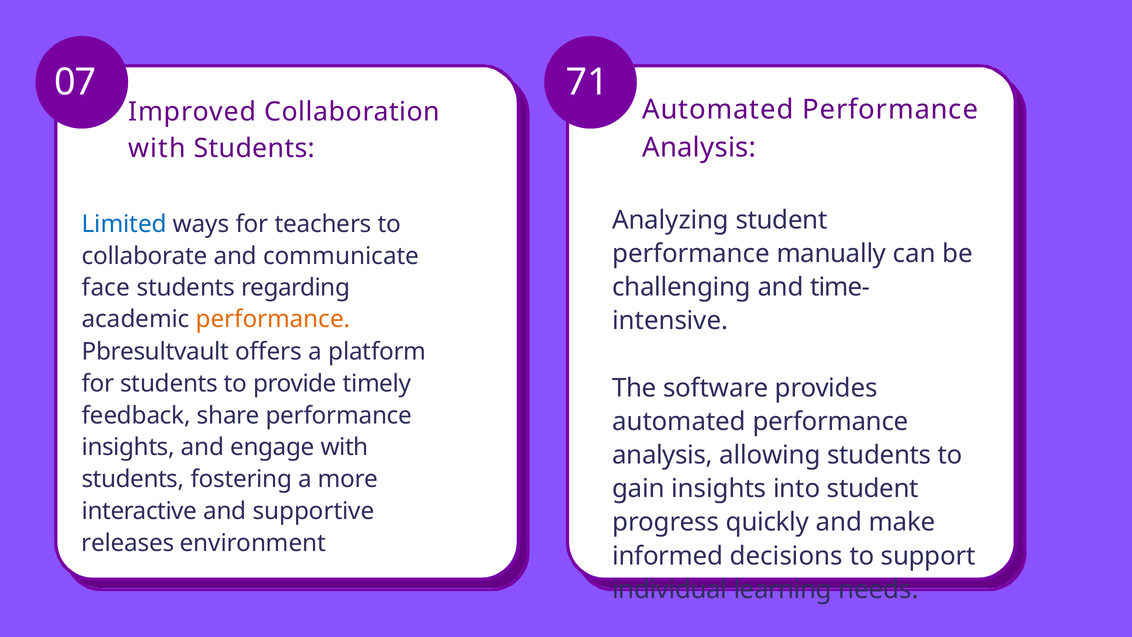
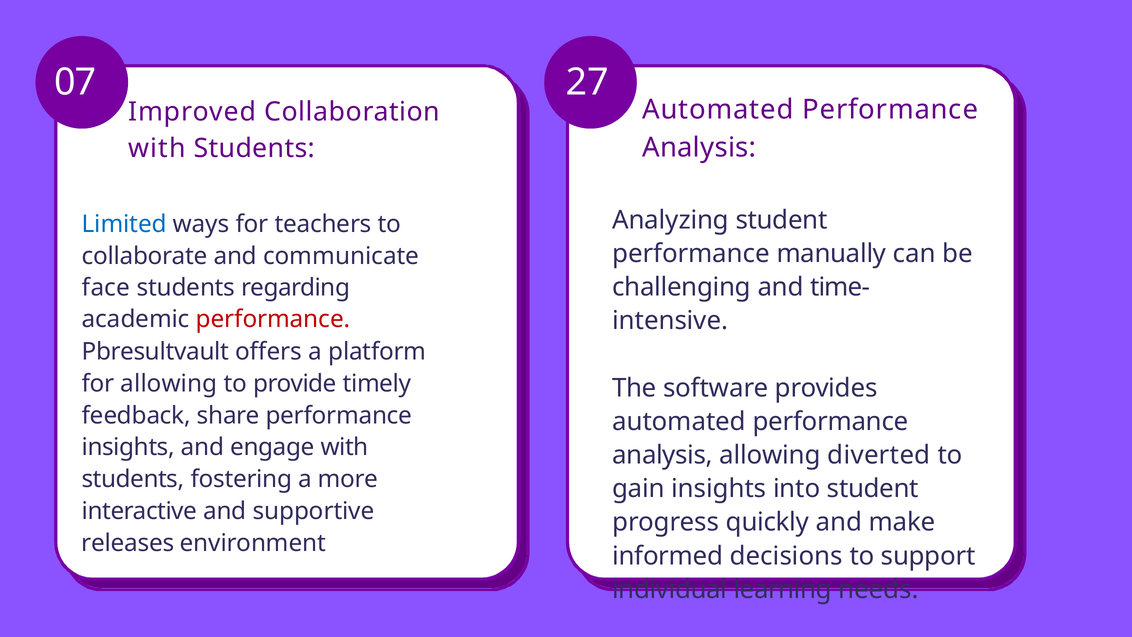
71: 71 -> 27
performance at (273, 319) colour: orange -> red
for students: students -> allowing
allowing students: students -> diverted
